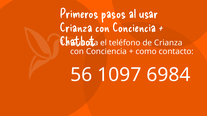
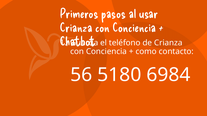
1097: 1097 -> 5180
